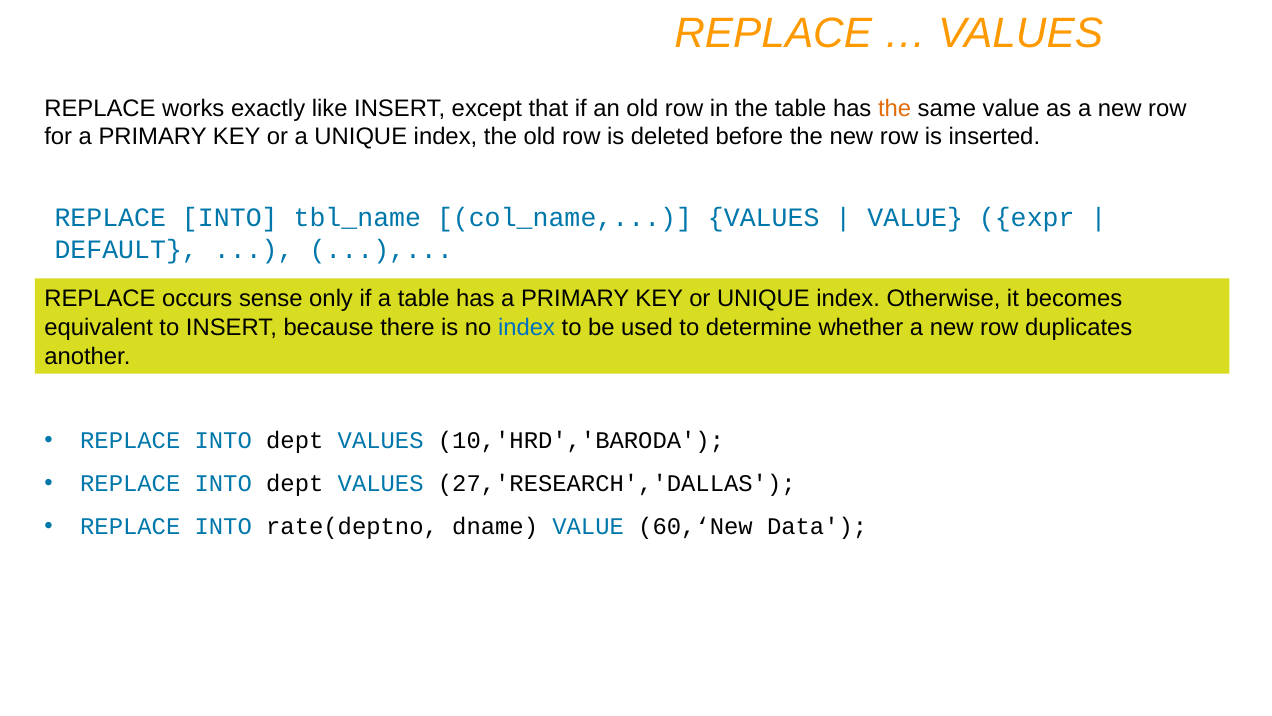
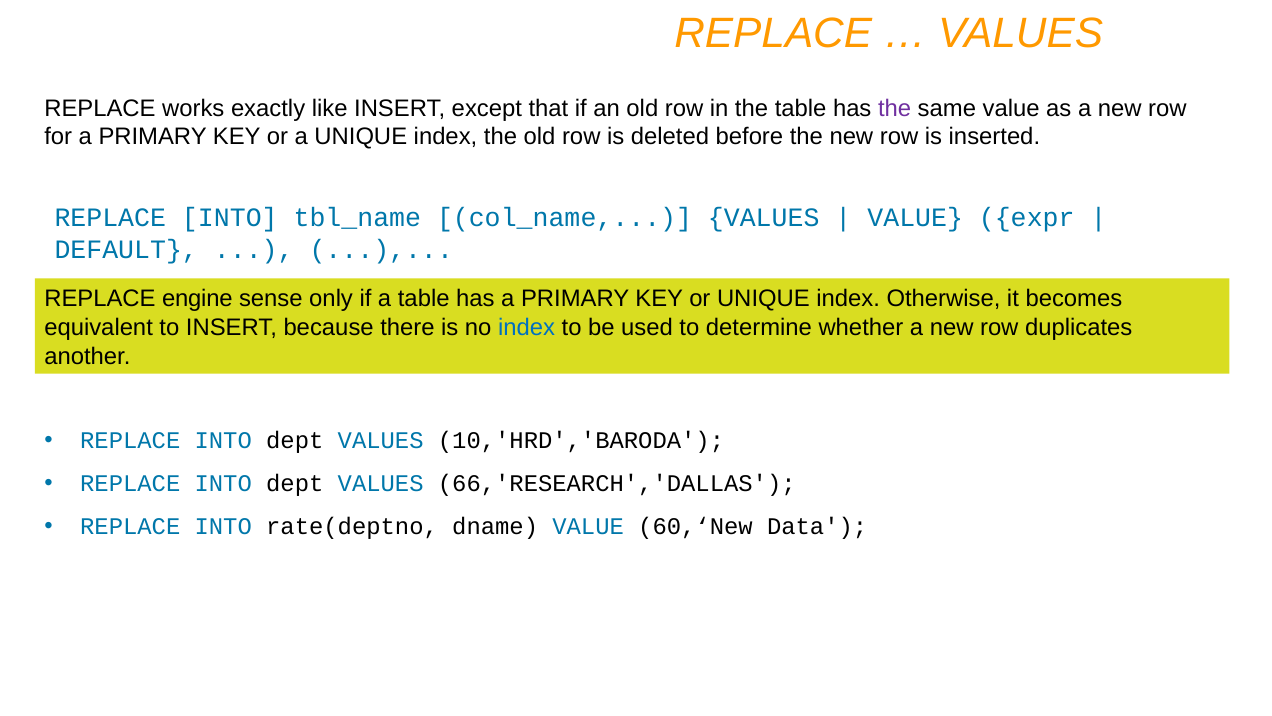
the at (895, 108) colour: orange -> purple
occurs: occurs -> engine
27,'RESEARCH','DALLAS: 27,'RESEARCH','DALLAS -> 66,'RESEARCH','DALLAS
